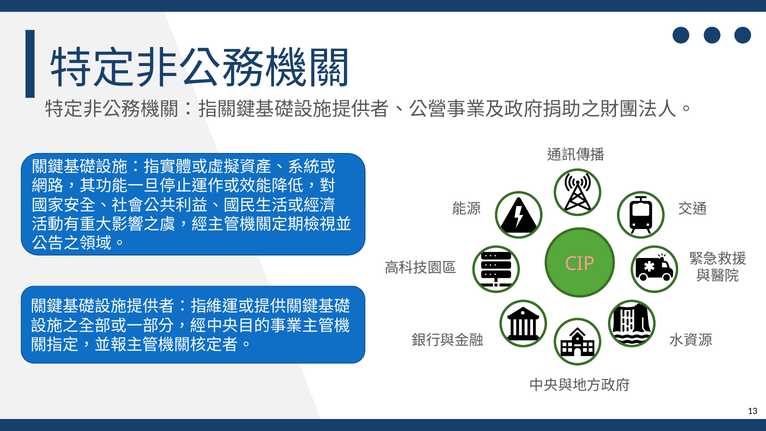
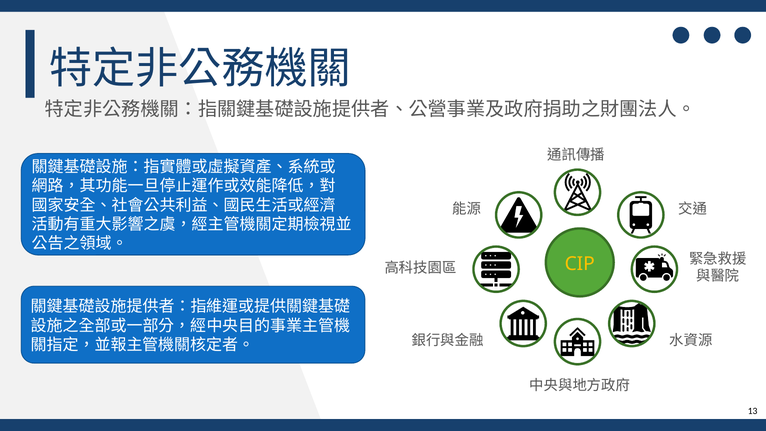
CIP colour: pink -> yellow
